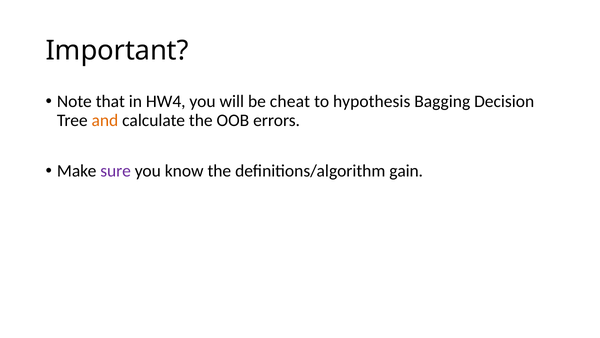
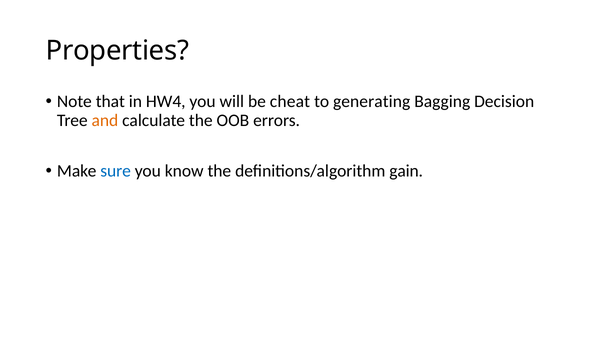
Important: Important -> Properties
hypothesis: hypothesis -> generating
sure colour: purple -> blue
